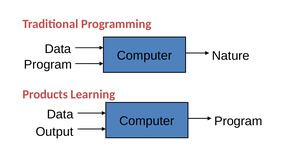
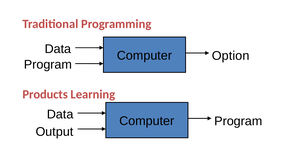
Nature: Nature -> Option
